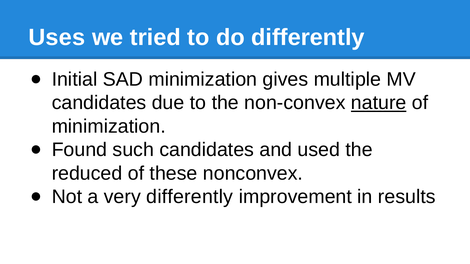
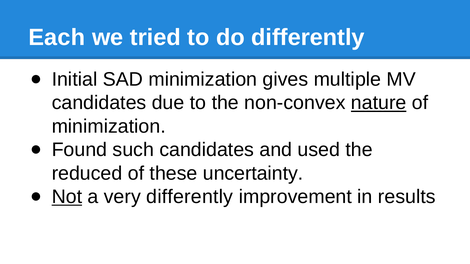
Uses: Uses -> Each
nonconvex: nonconvex -> uncertainty
Not underline: none -> present
